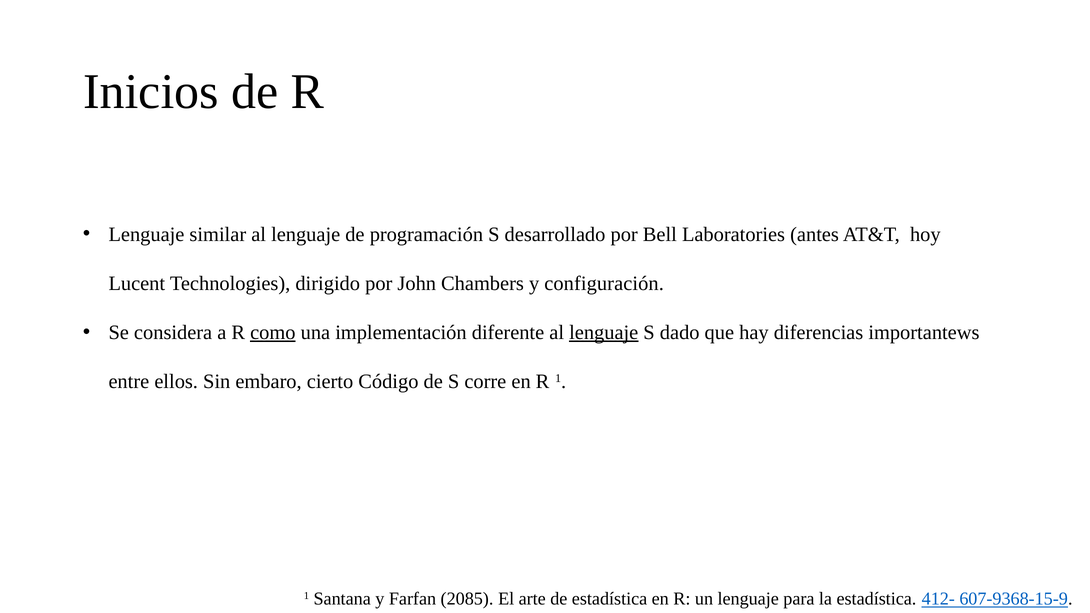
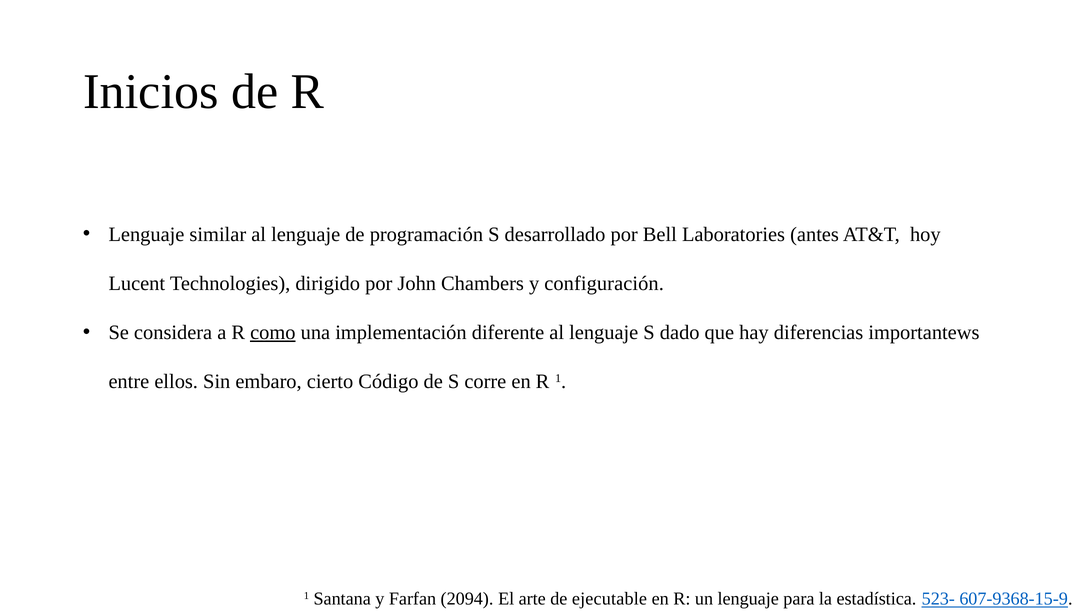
lenguaje at (604, 332) underline: present -> none
2085: 2085 -> 2094
de estadística: estadística -> ejecutable
412-: 412- -> 523-
